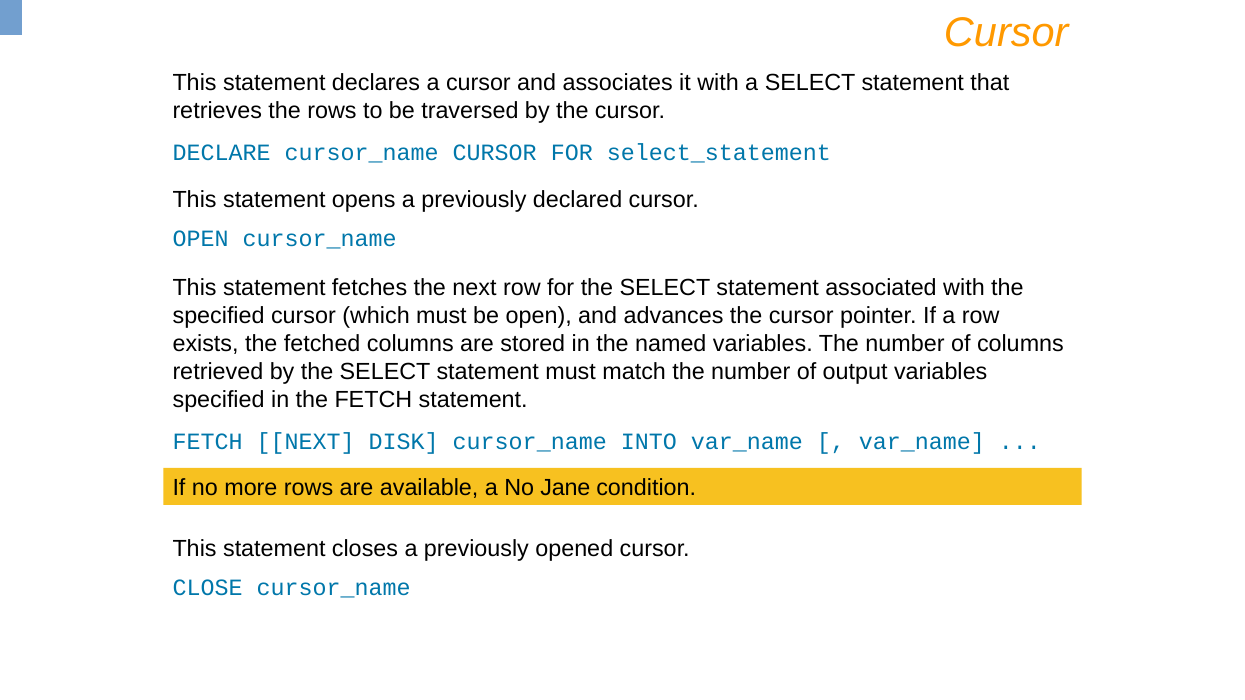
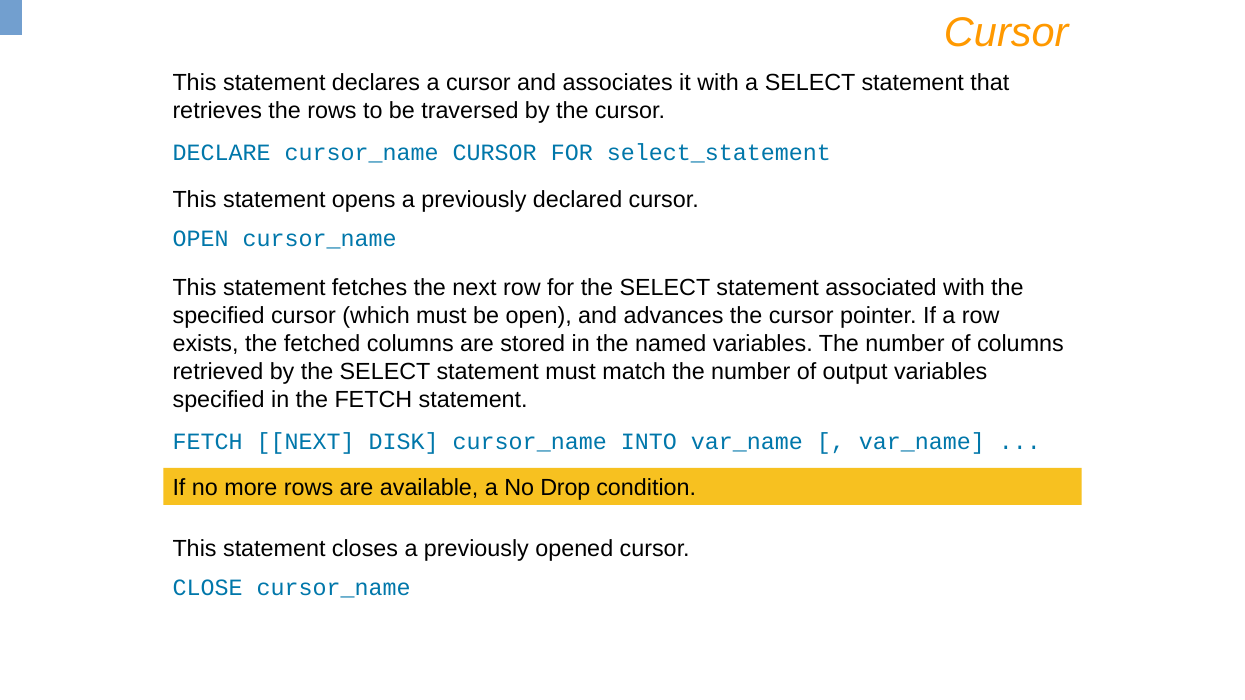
Jane: Jane -> Drop
